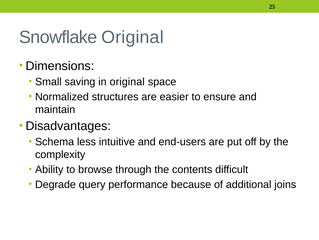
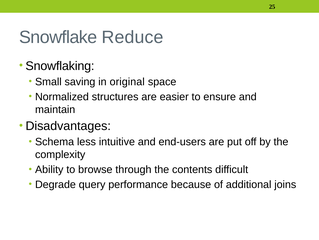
Snowflake Original: Original -> Reduce
Dimensions: Dimensions -> Snowflaking
